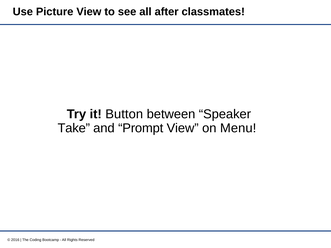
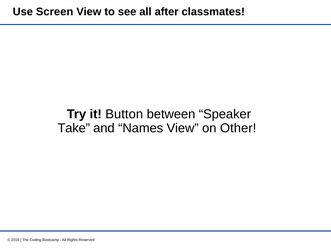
Picture: Picture -> Screen
Prompt: Prompt -> Names
Menu: Menu -> Other
